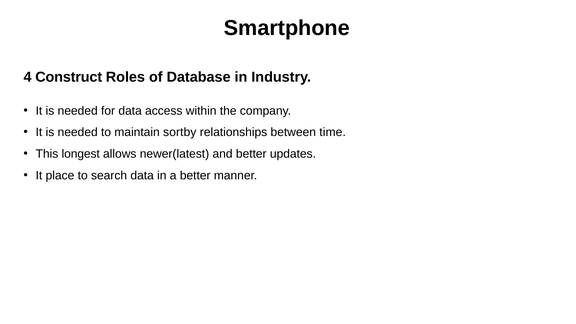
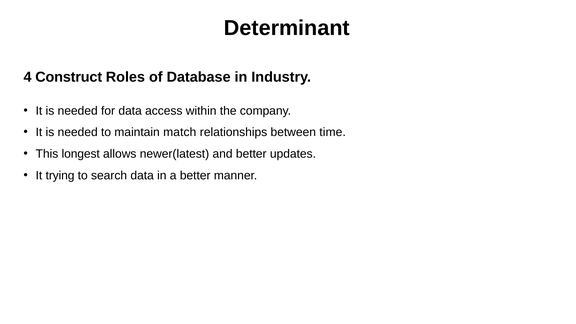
Smartphone: Smartphone -> Determinant
sortby: sortby -> match
place: place -> trying
